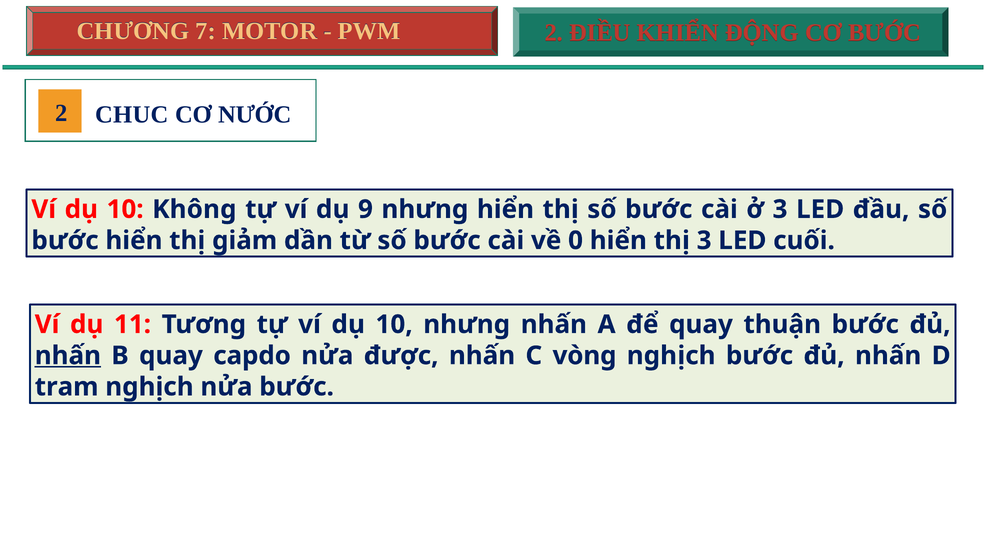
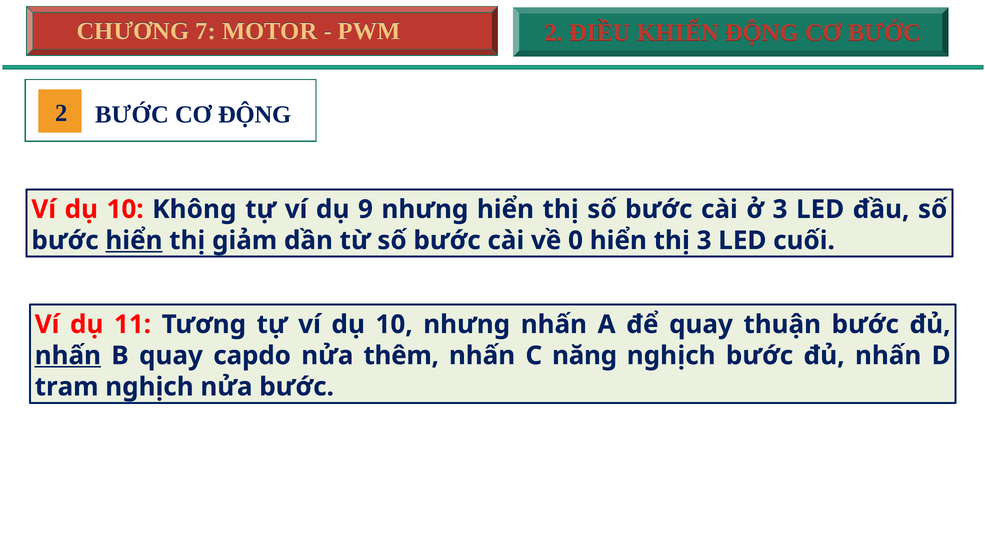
CHUC at (132, 115): CHUC -> BƯỚC
CƠ NƯỚC: NƯỚC -> ĐỘNG
hiển at (134, 241) underline: none -> present
được: được -> thêm
vòng: vòng -> năng
